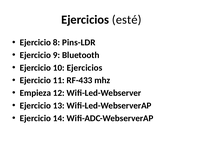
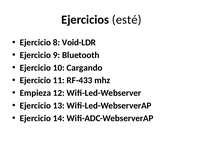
Pins-LDR: Pins-LDR -> Void-LDR
10 Ejercicios: Ejercicios -> Cargando
